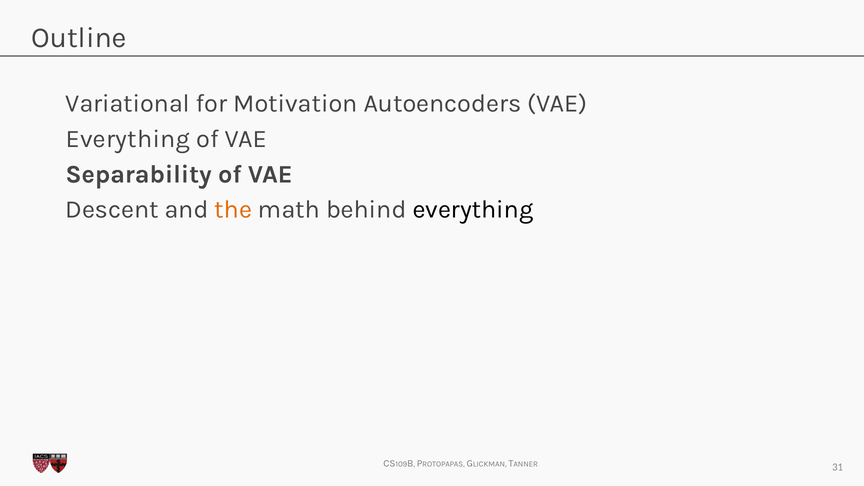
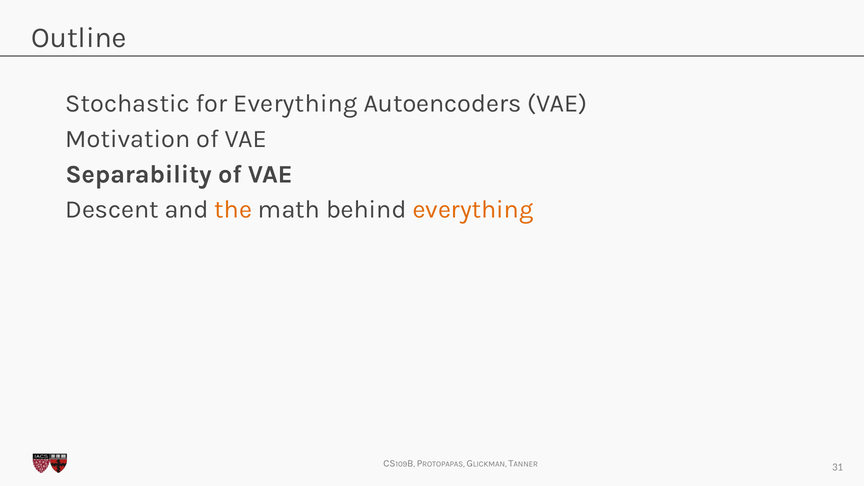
Variational: Variational -> Stochastic
for Motivation: Motivation -> Everything
Everything at (128, 139): Everything -> Motivation
everything at (473, 209) colour: black -> orange
